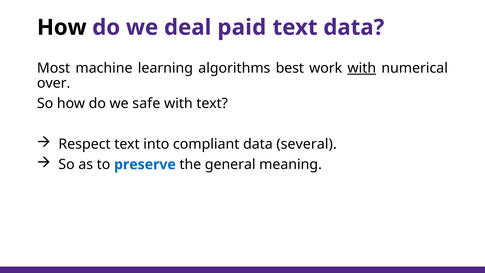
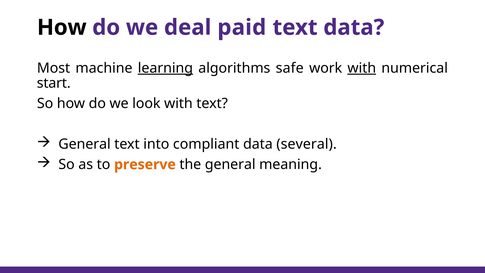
learning underline: none -> present
best: best -> safe
over: over -> start
safe: safe -> look
Respect at (85, 144): Respect -> General
preserve colour: blue -> orange
